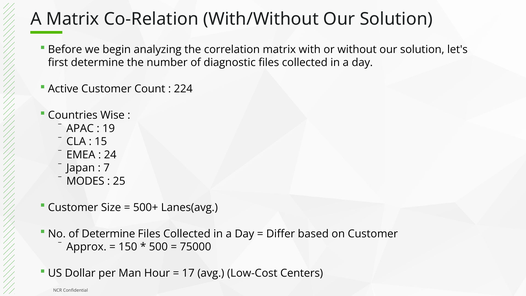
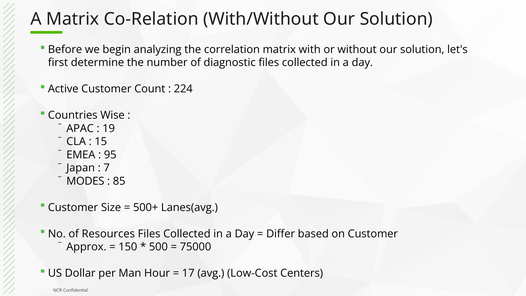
24: 24 -> 95
25: 25 -> 85
of Determine: Determine -> Resources
